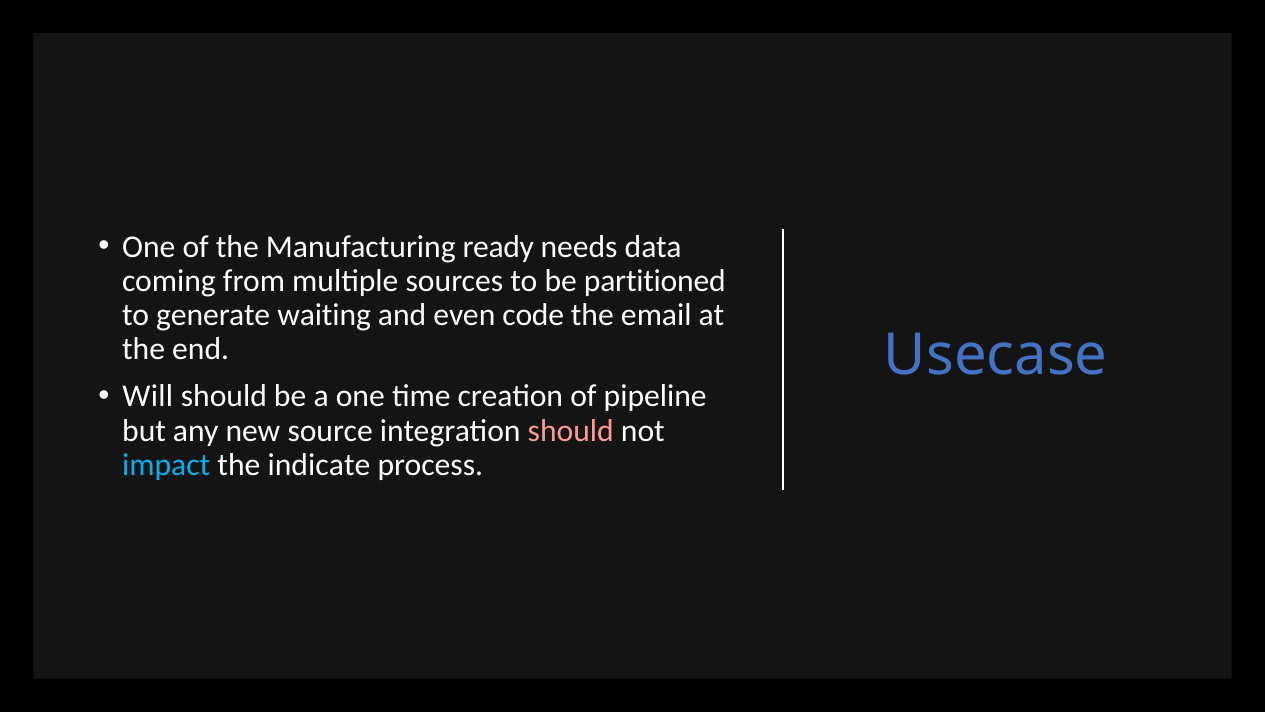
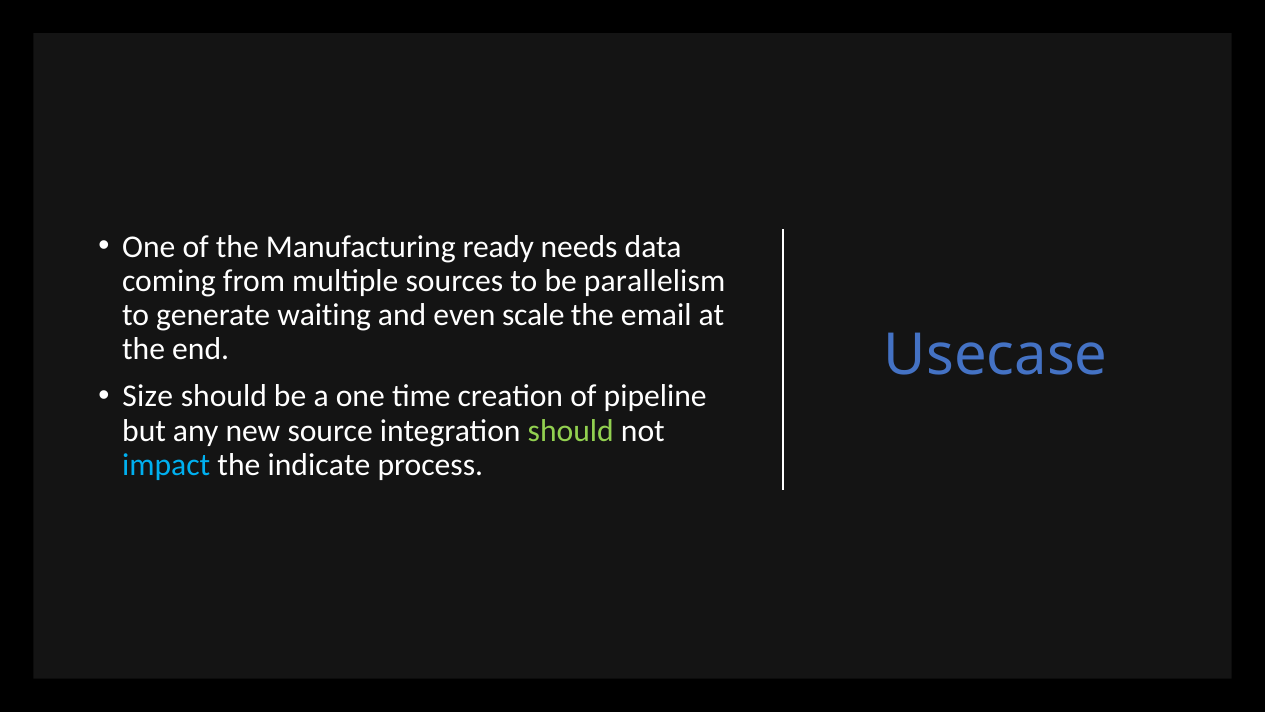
partitioned: partitioned -> parallelism
code: code -> scale
Will: Will -> Size
should at (571, 430) colour: pink -> light green
